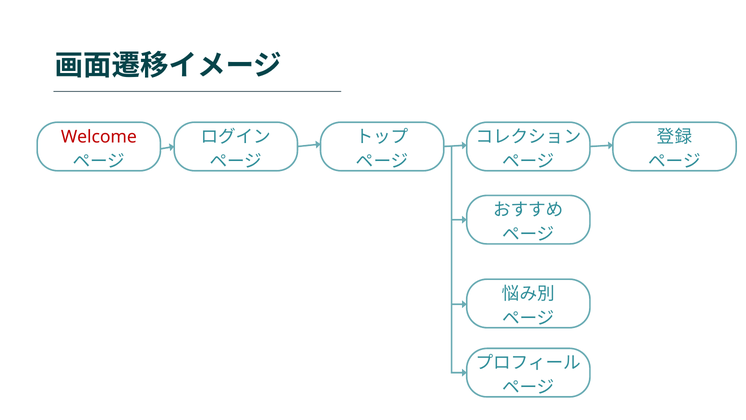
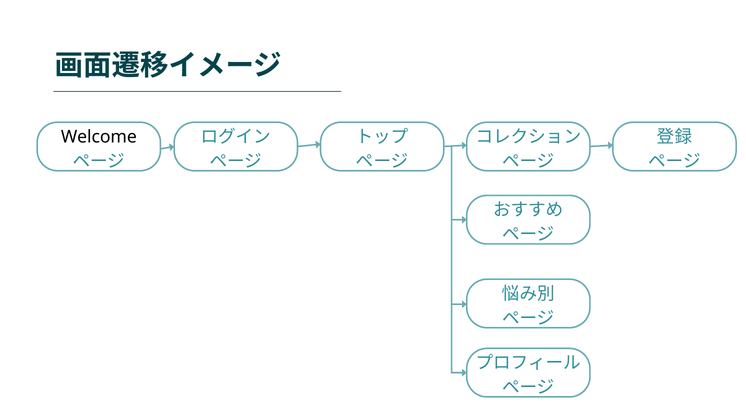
Welcome colour: red -> black
